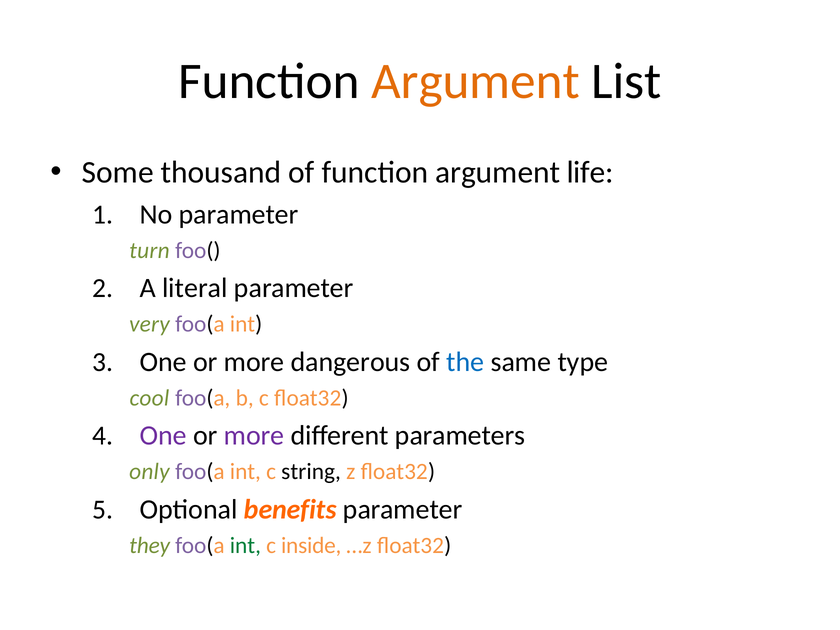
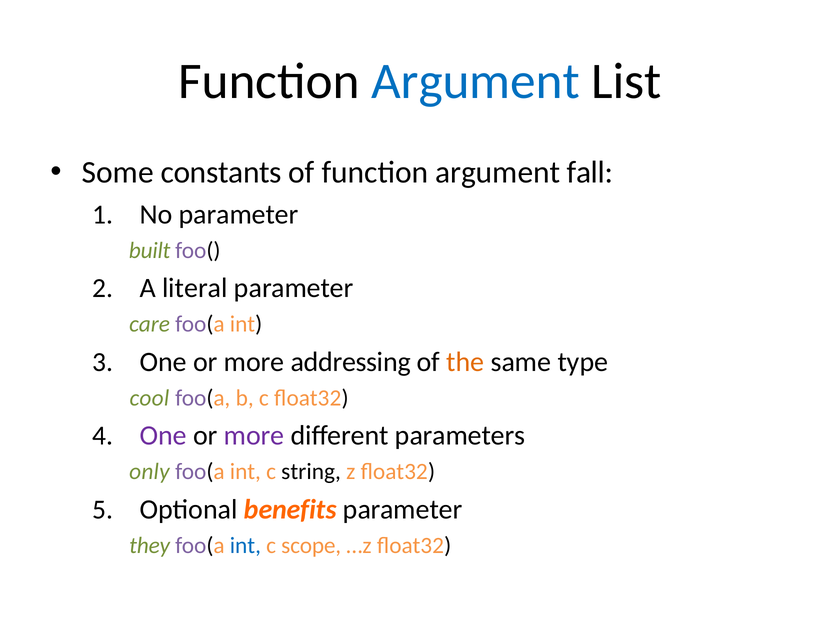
Argument at (476, 81) colour: orange -> blue
thousand: thousand -> constants
life: life -> fall
turn: turn -> built
very: very -> care
dangerous: dangerous -> addressing
the colour: blue -> orange
int at (245, 545) colour: green -> blue
inside: inside -> scope
